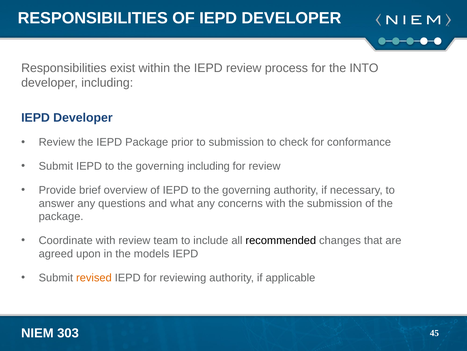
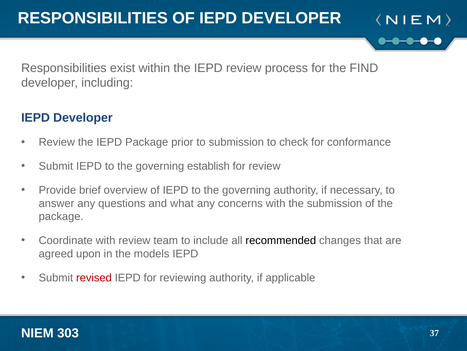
INTO: INTO -> FIND
governing including: including -> establish
revised colour: orange -> red
45: 45 -> 37
